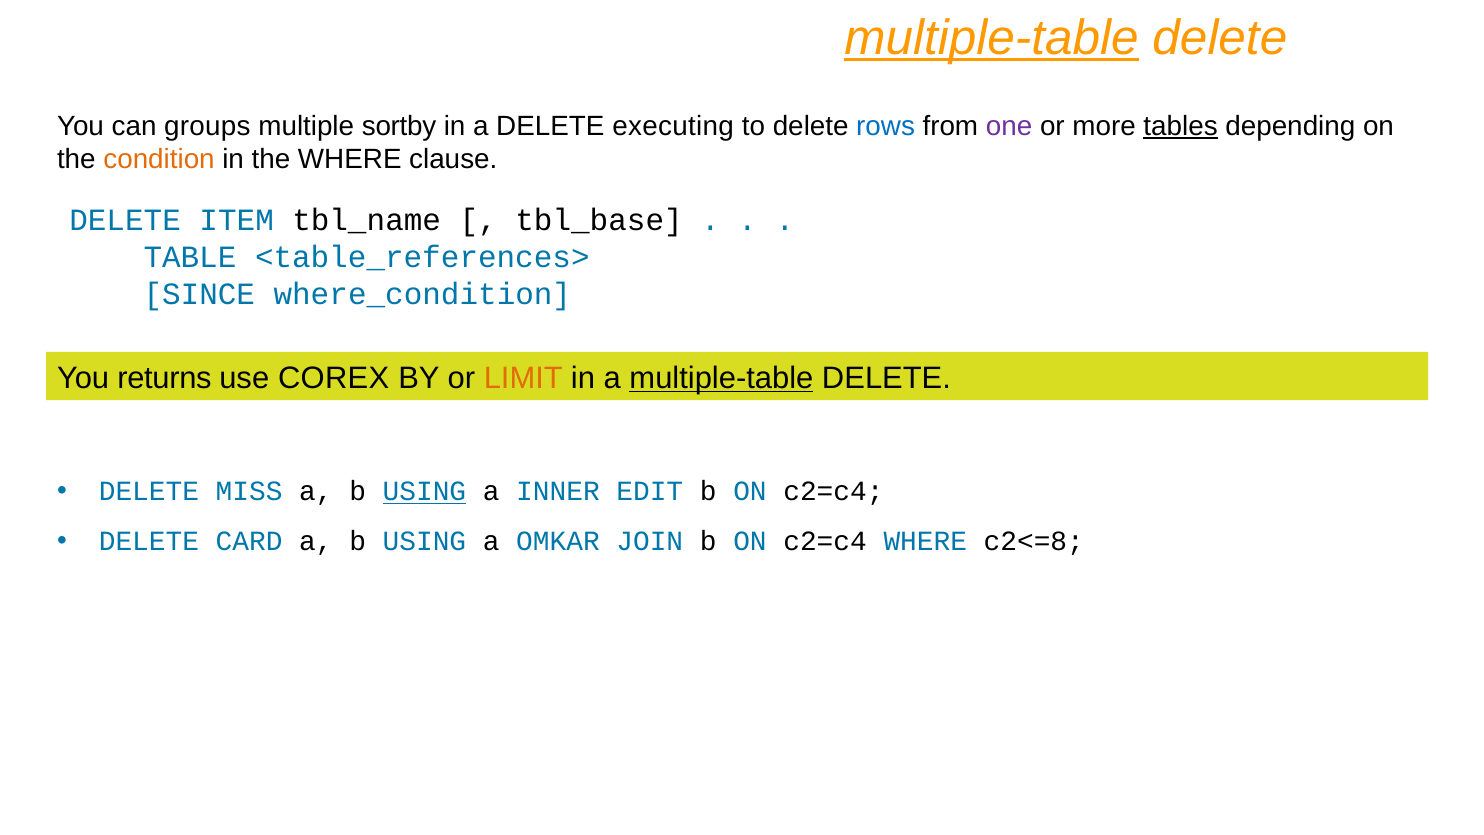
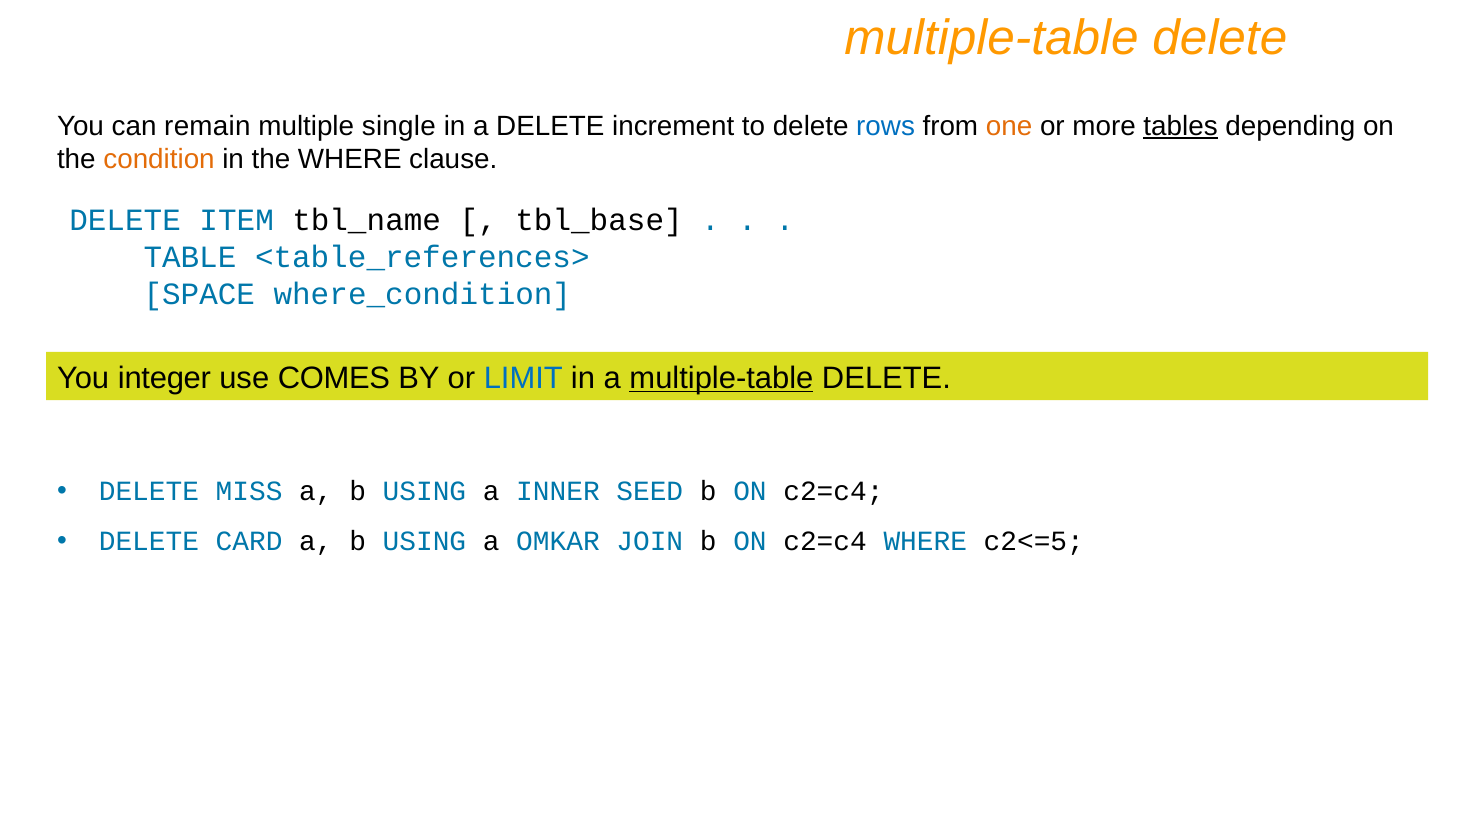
multiple-table at (992, 39) underline: present -> none
groups: groups -> remain
sortby: sortby -> single
executing: executing -> increment
one colour: purple -> orange
SINCE: SINCE -> SPACE
returns: returns -> integer
COREX: COREX -> COMES
LIMIT colour: orange -> blue
USING at (424, 491) underline: present -> none
EDIT: EDIT -> SEED
c2<=8: c2<=8 -> c2<=5
